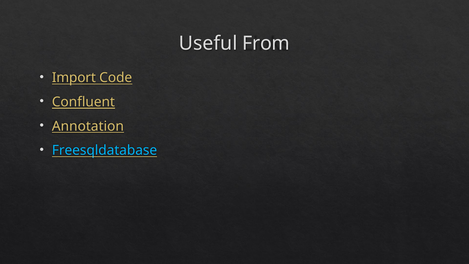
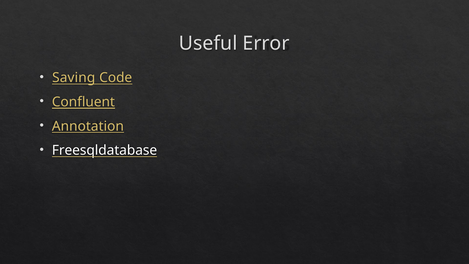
From: From -> Error
Import: Import -> Saving
Freesqldatabase colour: light blue -> white
